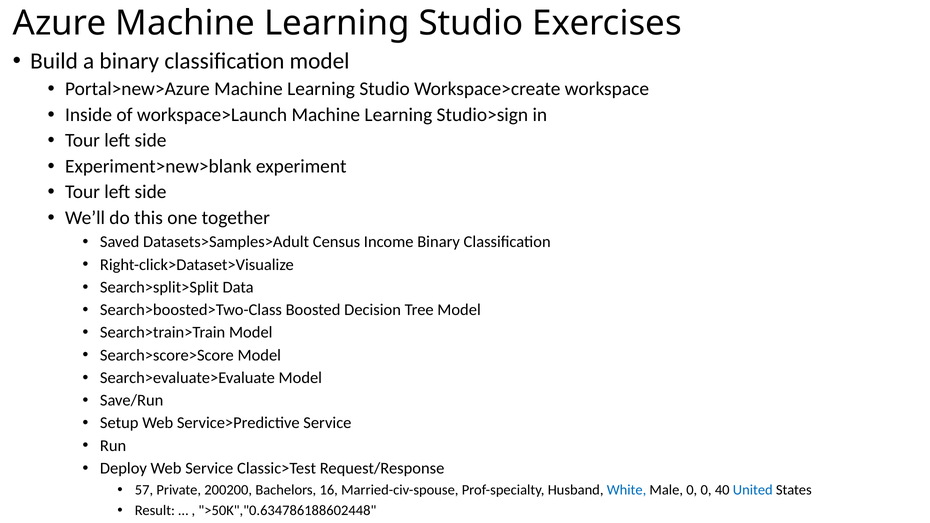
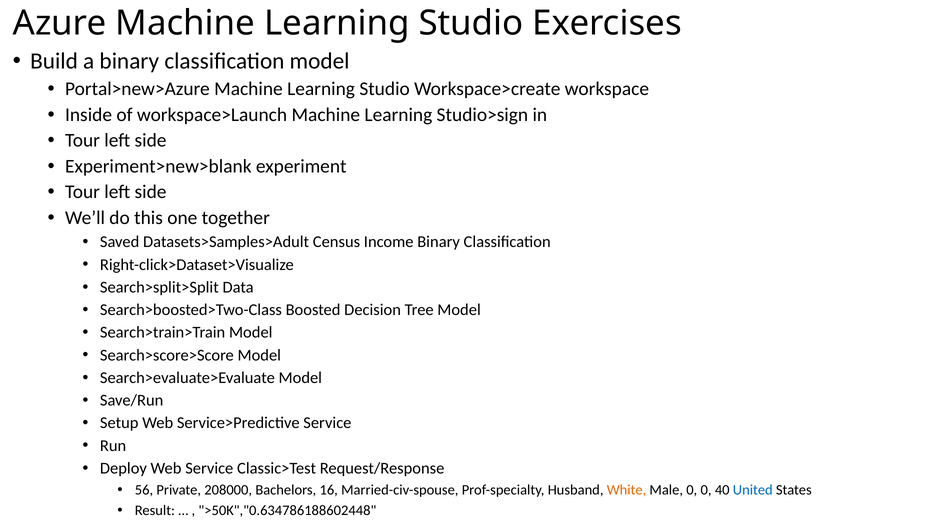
57: 57 -> 56
200200: 200200 -> 208000
White colour: blue -> orange
